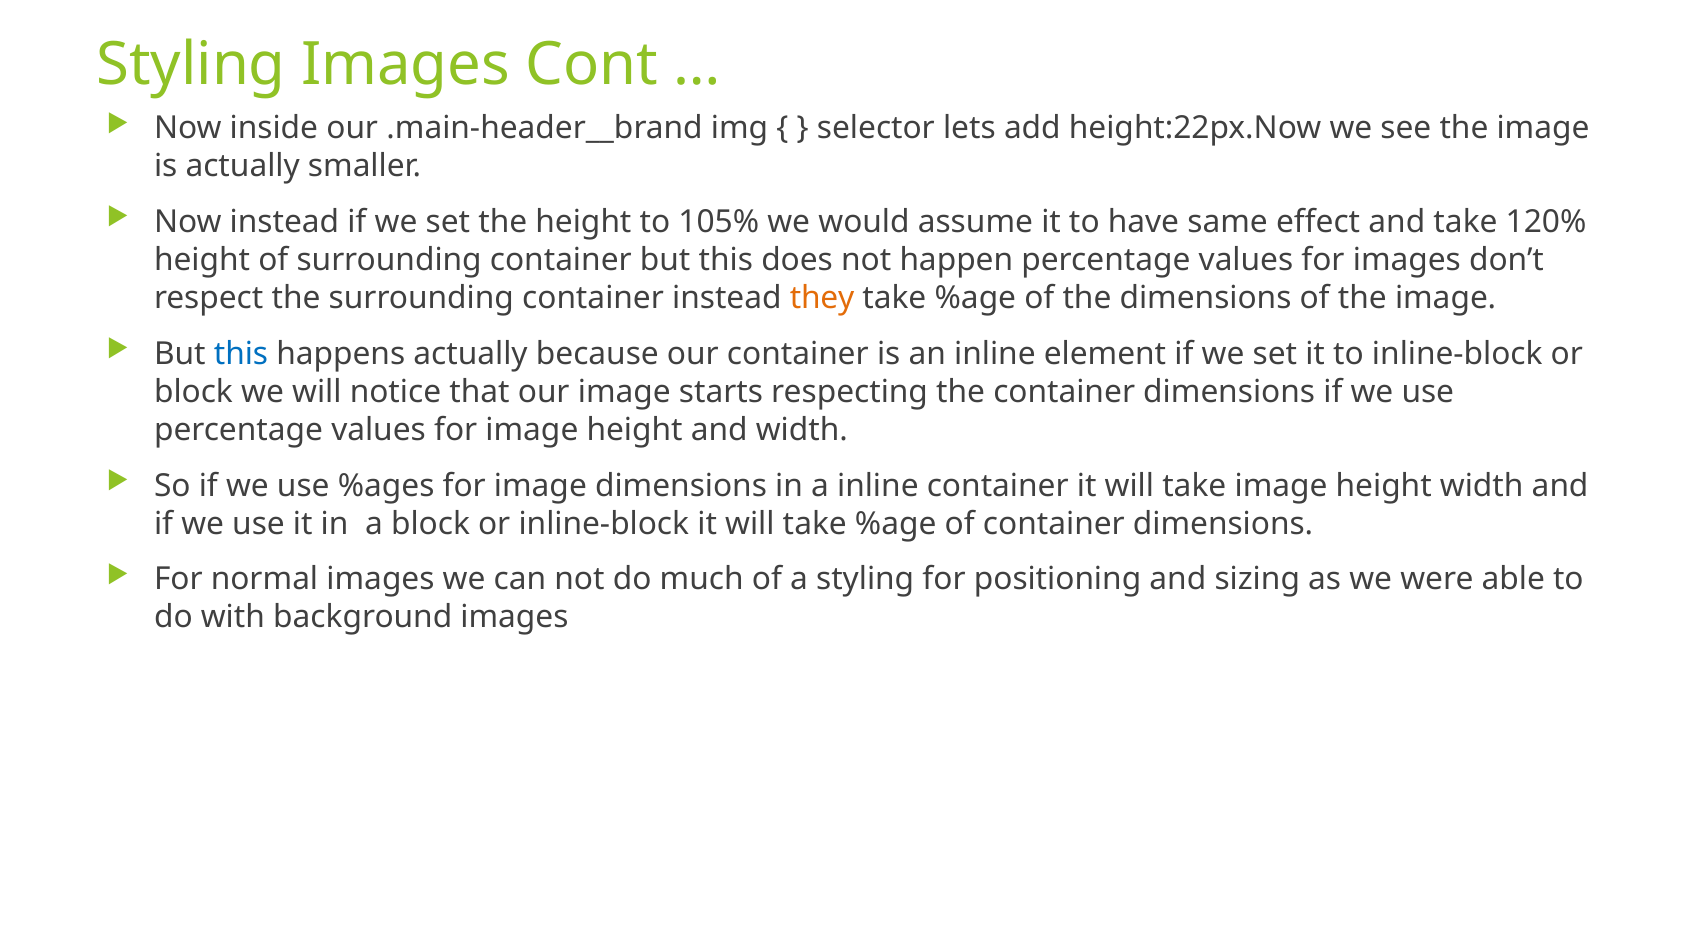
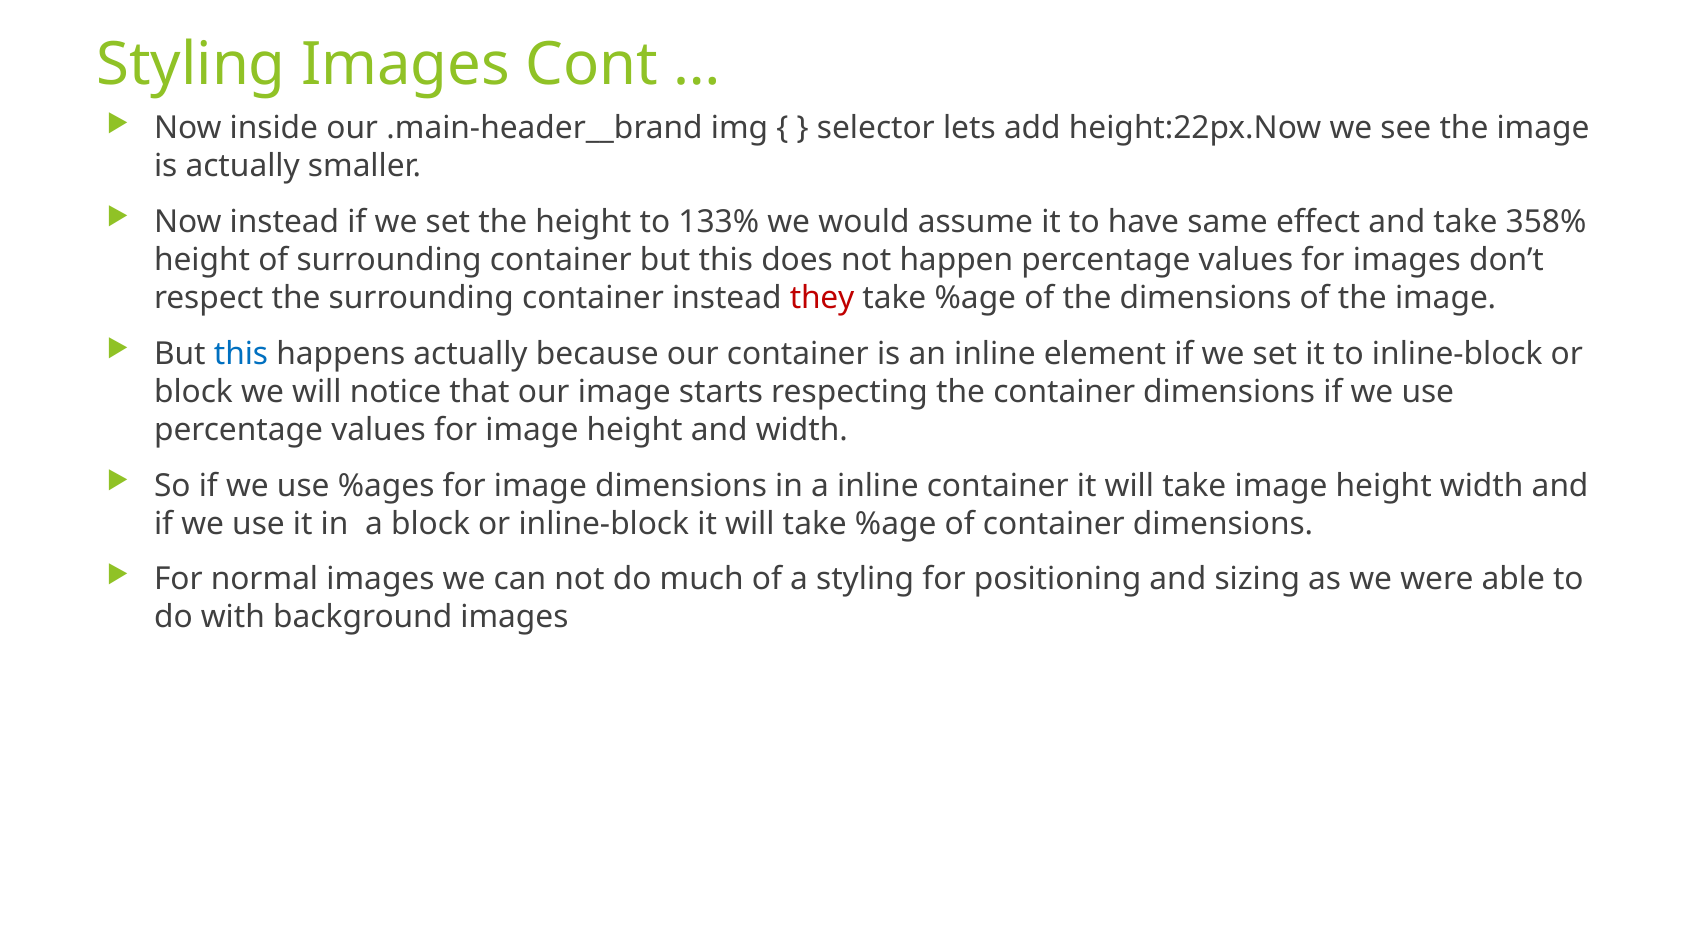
105%: 105% -> 133%
120%: 120% -> 358%
they colour: orange -> red
